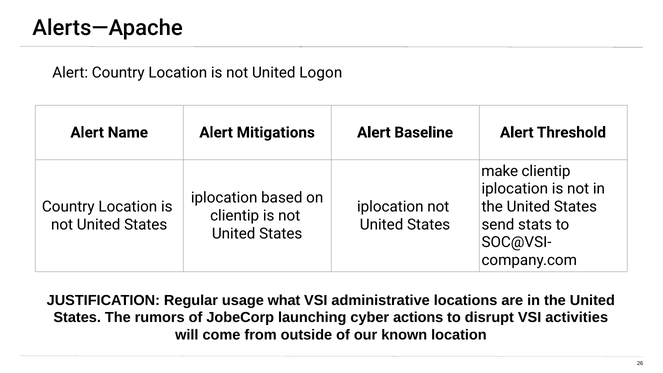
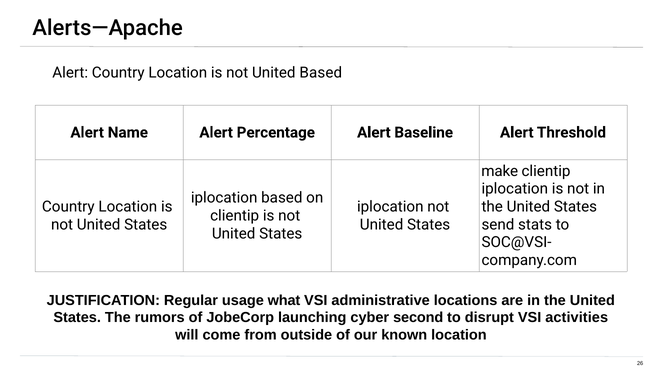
United Logon: Logon -> Based
Mitigations: Mitigations -> Percentage
actions: actions -> second
